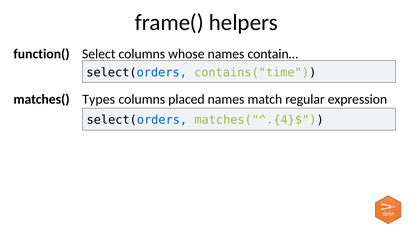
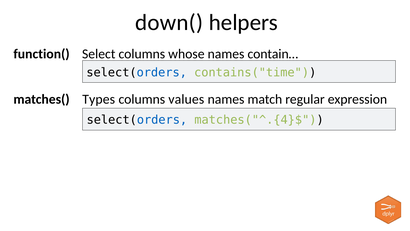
frame(: frame( -> down(
placed: placed -> values
